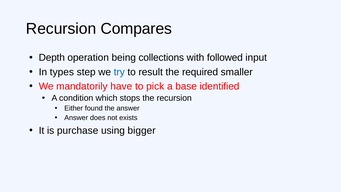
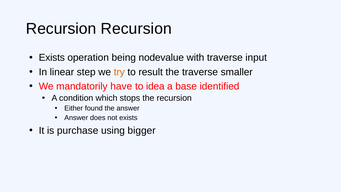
Recursion Compares: Compares -> Recursion
Depth at (52, 58): Depth -> Exists
collections: collections -> nodevalue
with followed: followed -> traverse
types: types -> linear
try colour: blue -> orange
the required: required -> traverse
pick: pick -> idea
